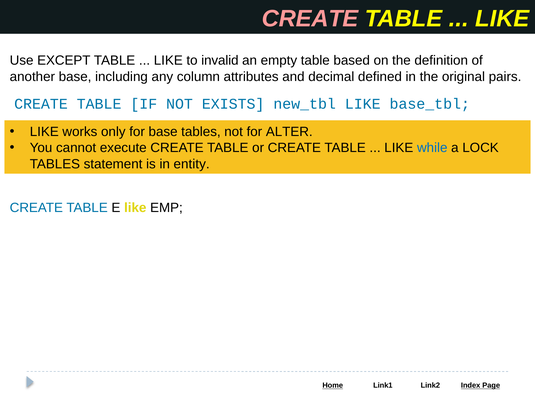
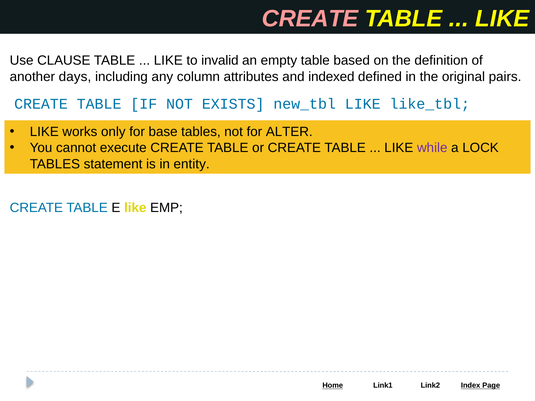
EXCEPT: EXCEPT -> CLAUSE
another base: base -> days
decimal: decimal -> indexed
base_tbl: base_tbl -> like_tbl
while colour: blue -> purple
